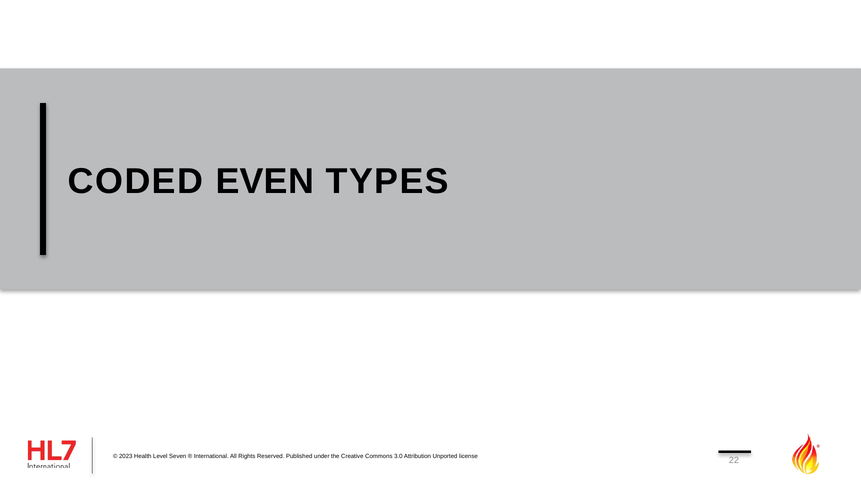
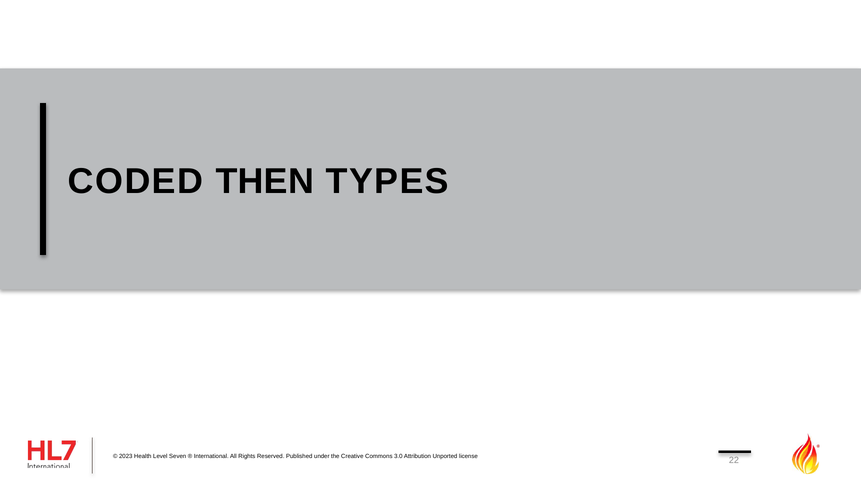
EVEN: EVEN -> THEN
